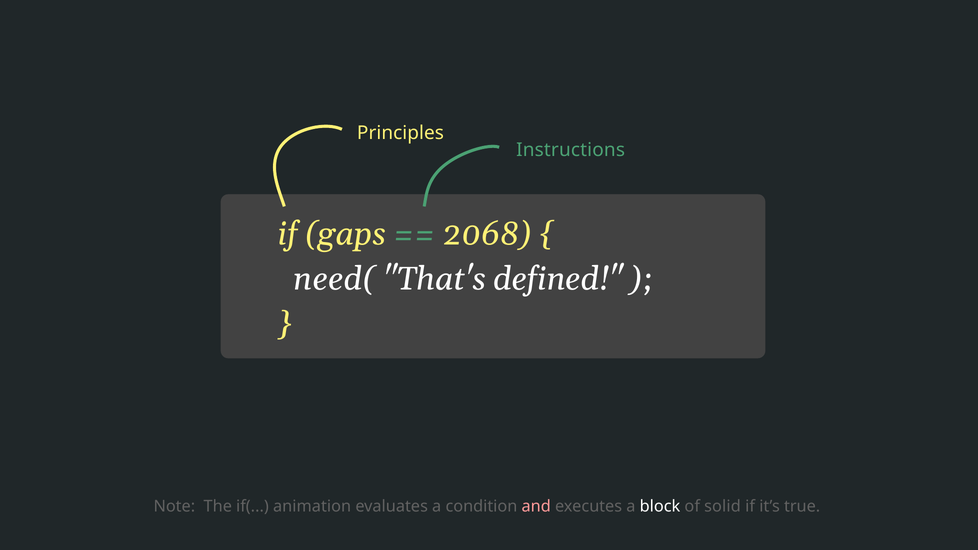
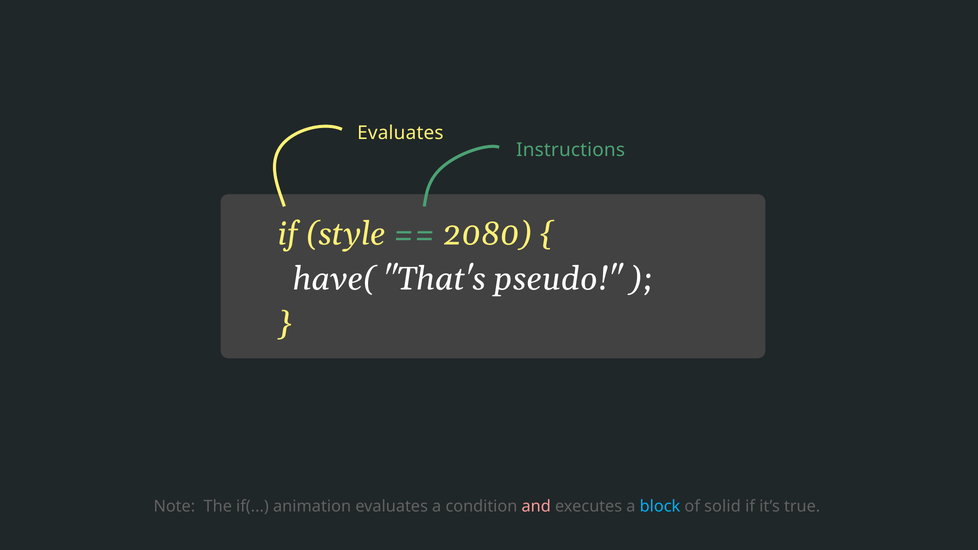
Principles at (400, 133): Principles -> Evaluates
gaps: gaps -> style
2068: 2068 -> 2080
need(: need( -> have(
defined: defined -> pseudo
block colour: white -> light blue
